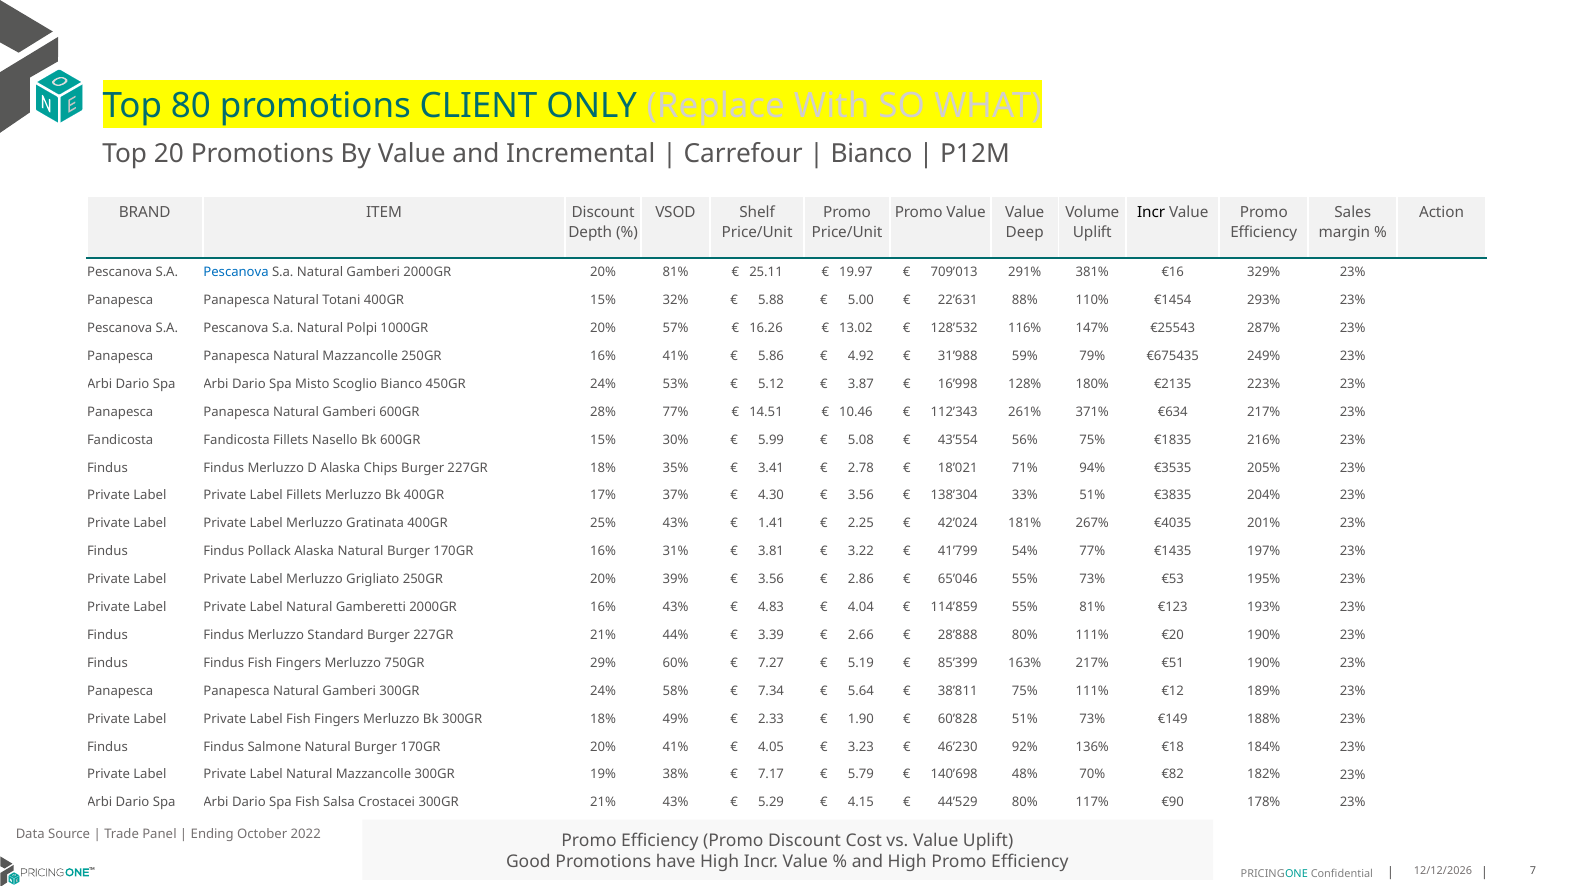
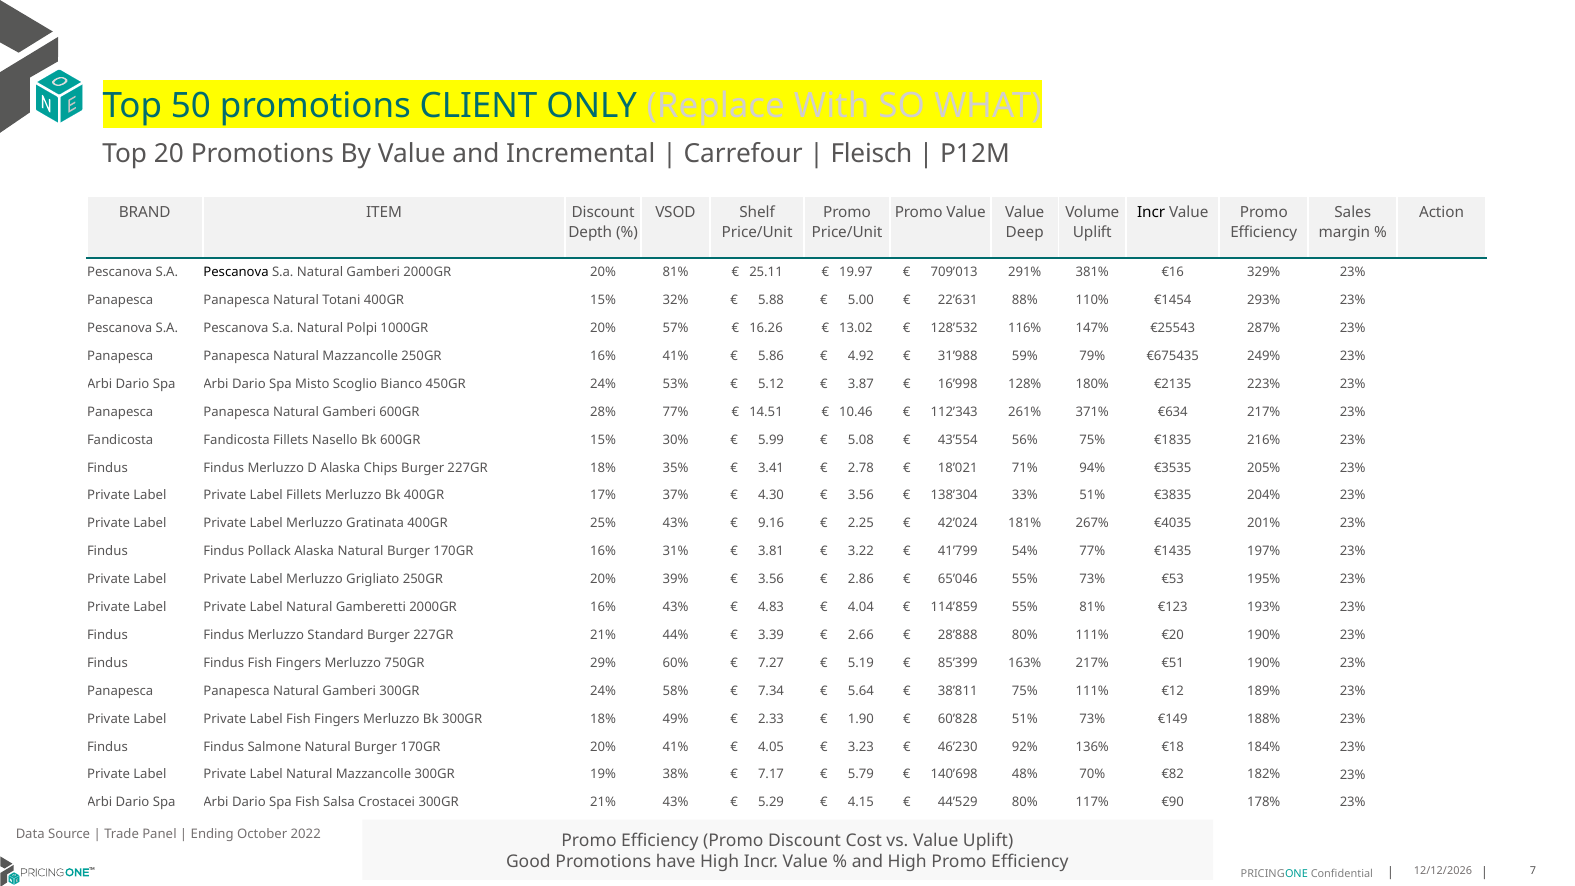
80: 80 -> 50
Bianco at (872, 154): Bianco -> Fleisch
Pescanova at (236, 272) colour: blue -> black
1.41: 1.41 -> 9.16
